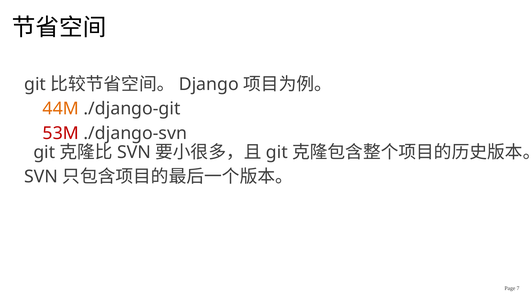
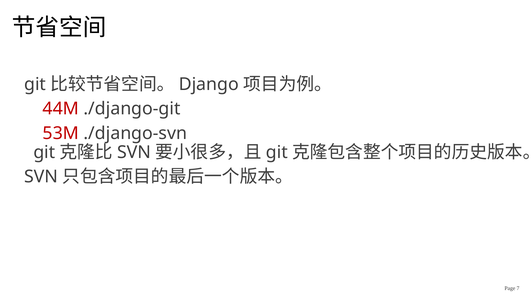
44M colour: orange -> red
